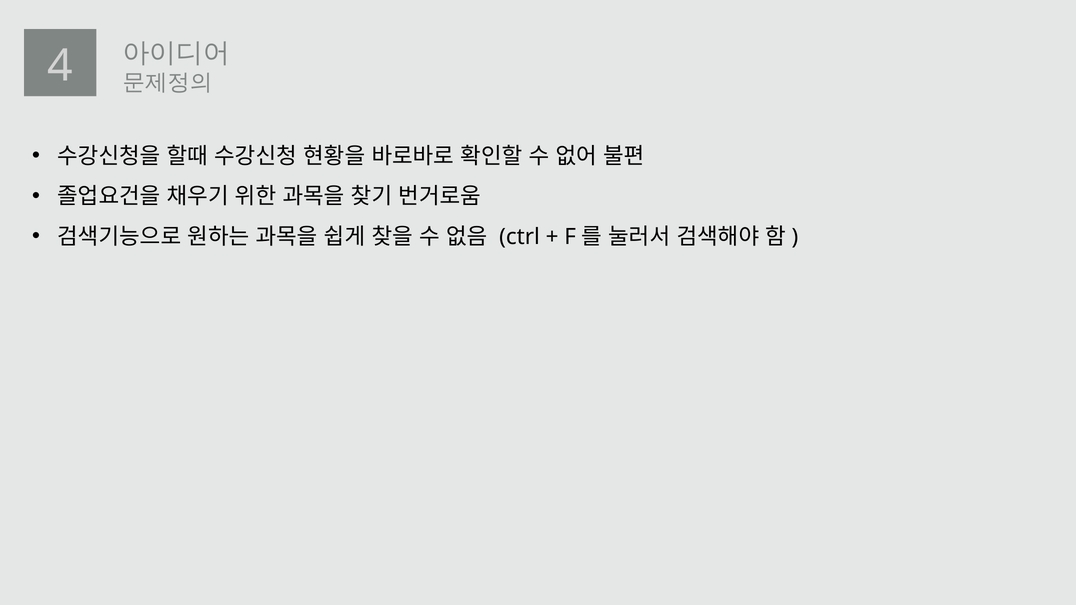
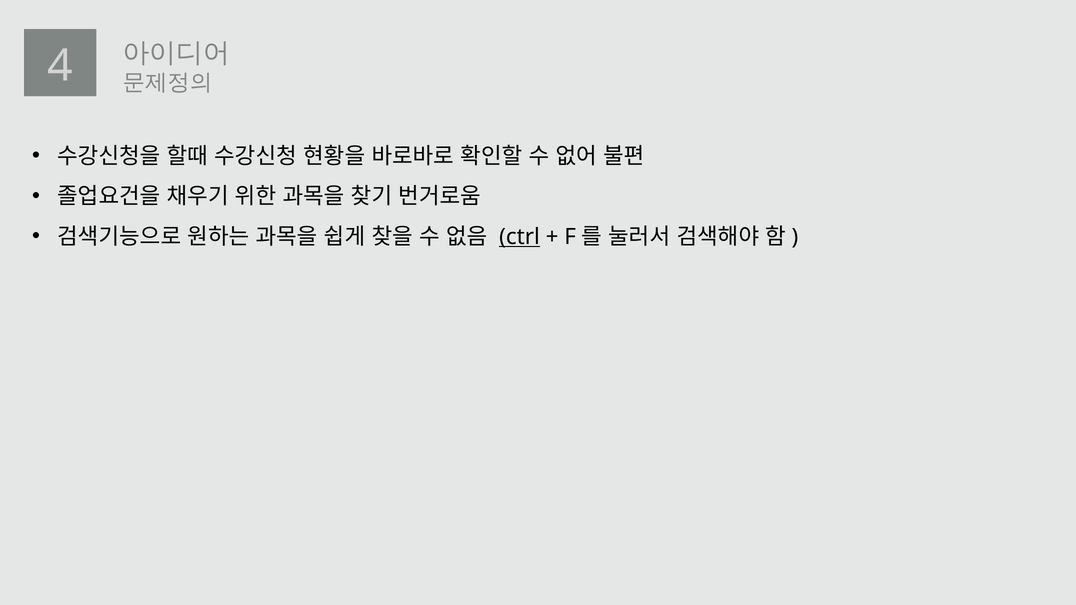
ctrl underline: none -> present
